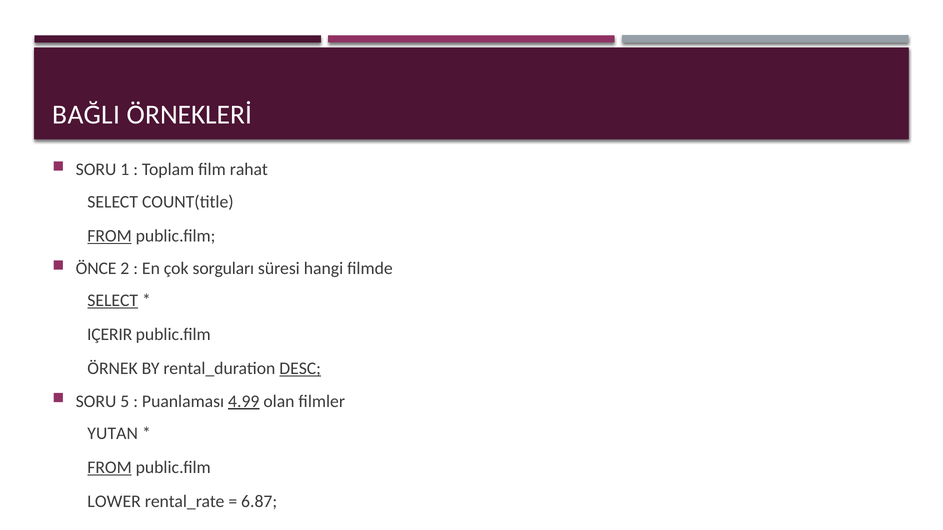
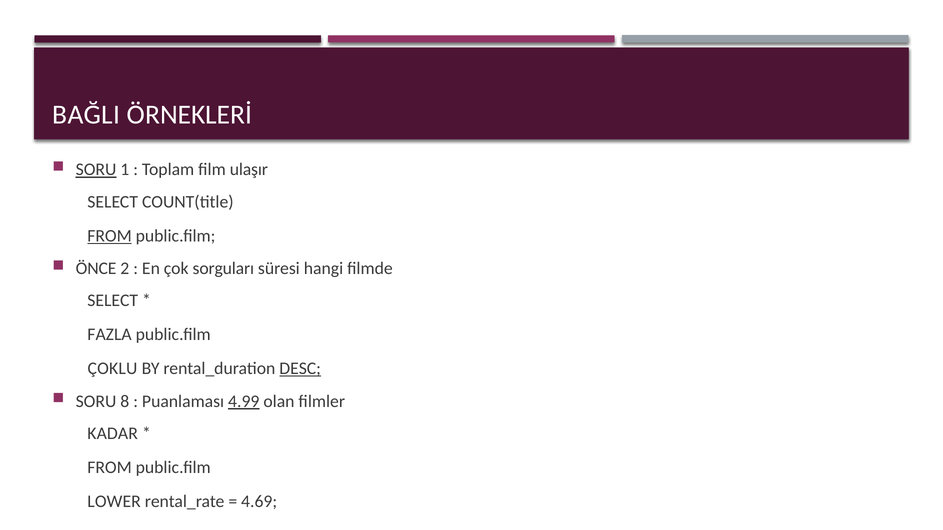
SORU at (96, 170) underline: none -> present
rahat: rahat -> ulaşır
SELECT at (113, 301) underline: present -> none
IÇERIR: IÇERIR -> FAZLA
ÖRNEK: ÖRNEK -> ÇOKLU
5: 5 -> 8
YUTAN: YUTAN -> KADAR
FROM at (110, 468) underline: present -> none
6.87: 6.87 -> 4.69
